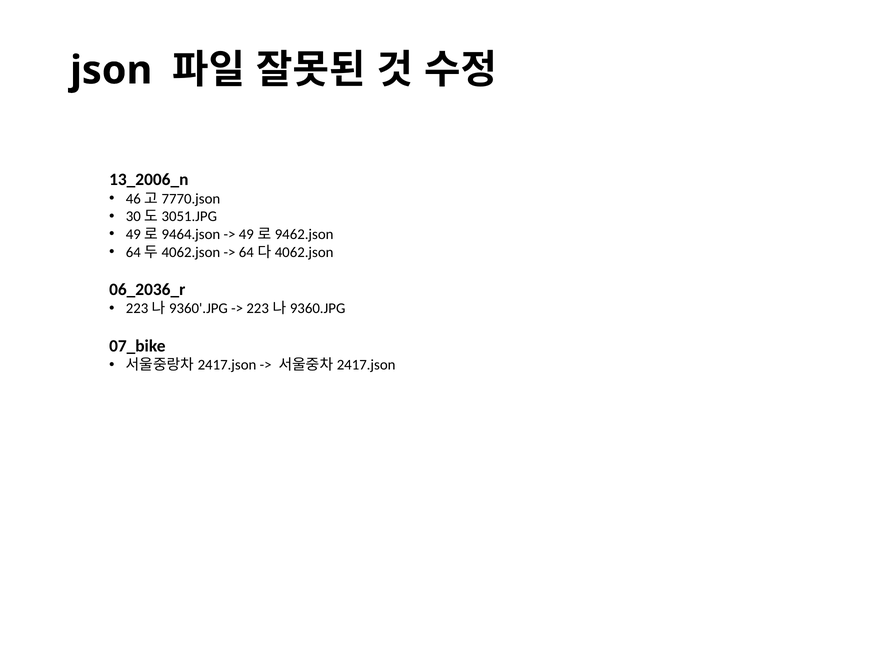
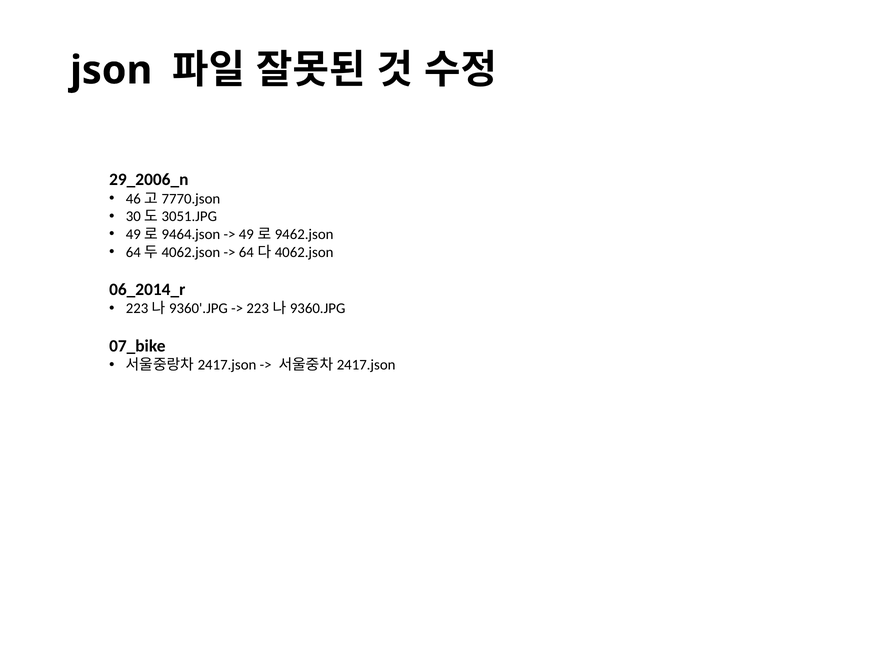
13_2006_n: 13_2006_n -> 29_2006_n
06_2036_r: 06_2036_r -> 06_2014_r
